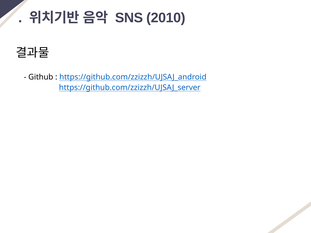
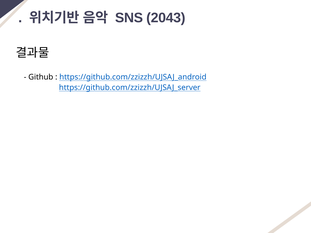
2010: 2010 -> 2043
